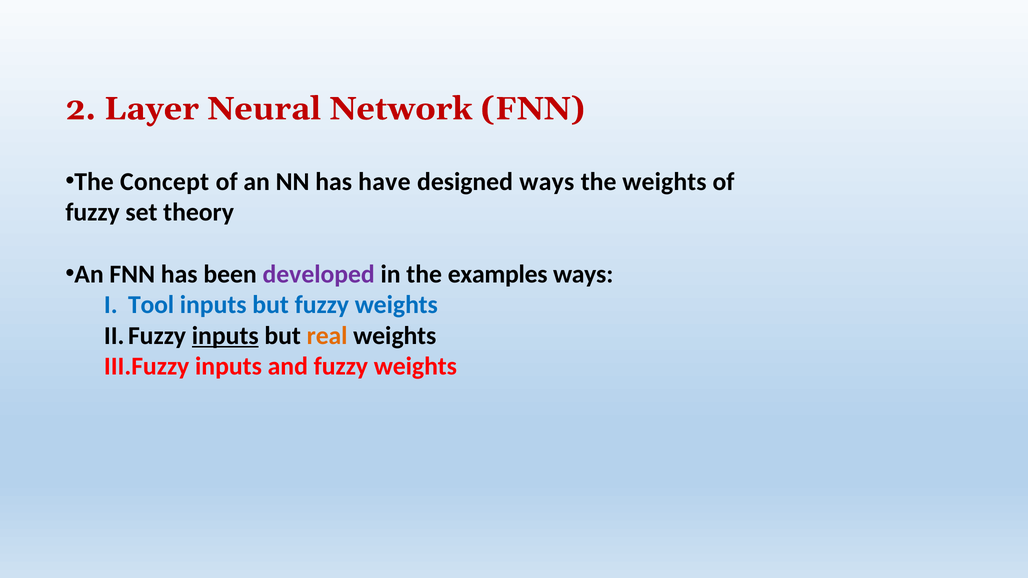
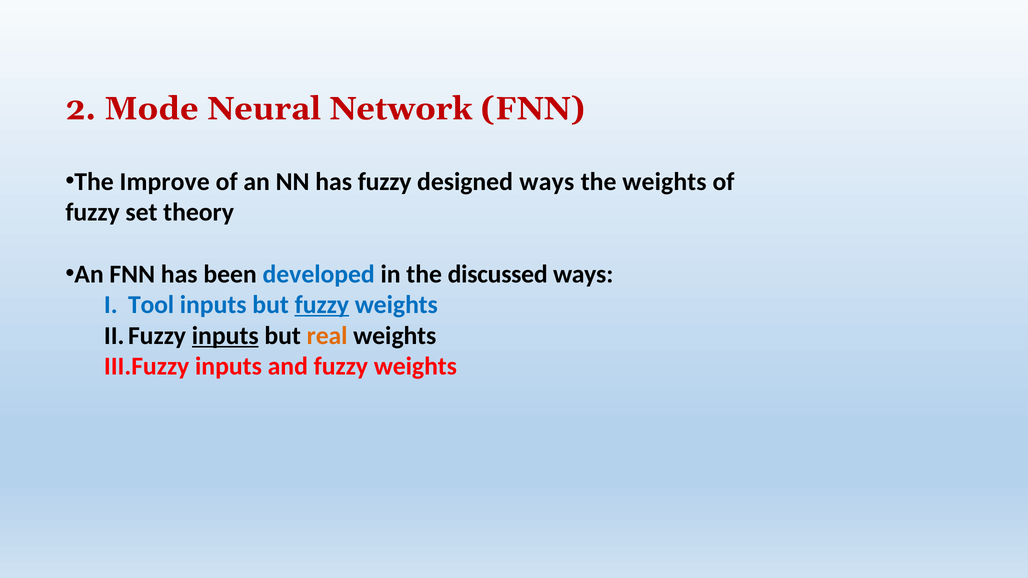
Layer: Layer -> Mode
Concept: Concept -> Improve
has have: have -> fuzzy
developed colour: purple -> blue
examples: examples -> discussed
fuzzy at (322, 305) underline: none -> present
